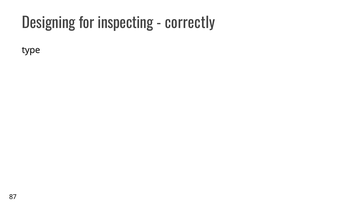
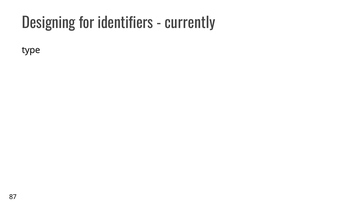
inspecting: inspecting -> identifiers
correctly: correctly -> currently
